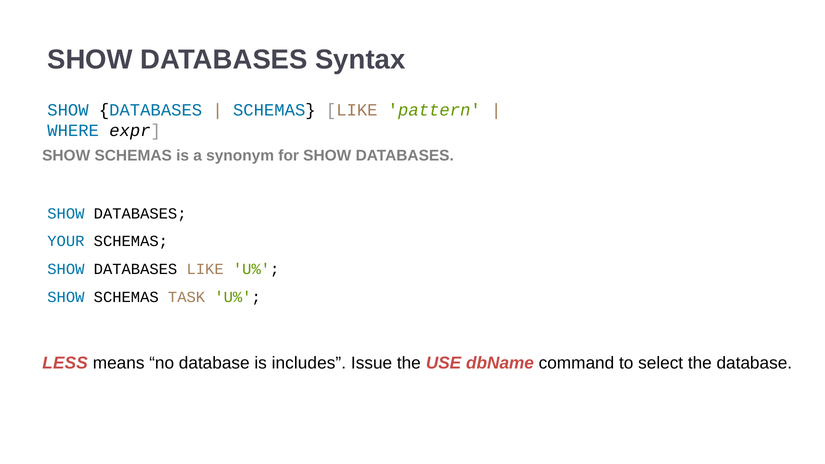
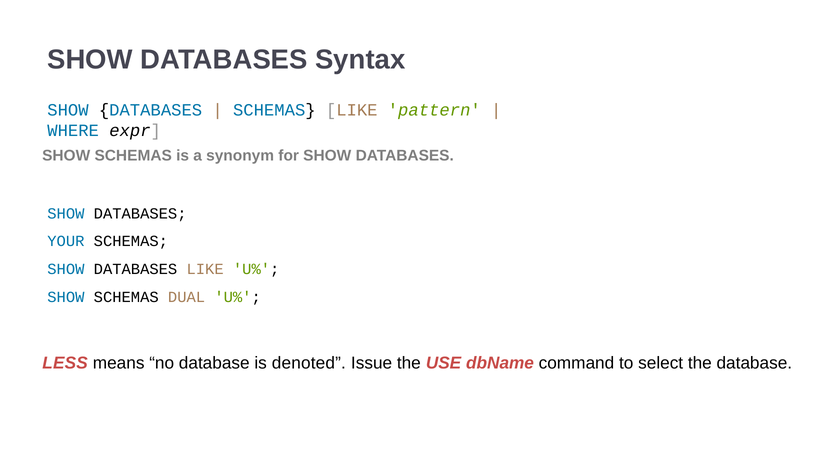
TASK: TASK -> DUAL
includes: includes -> denoted
